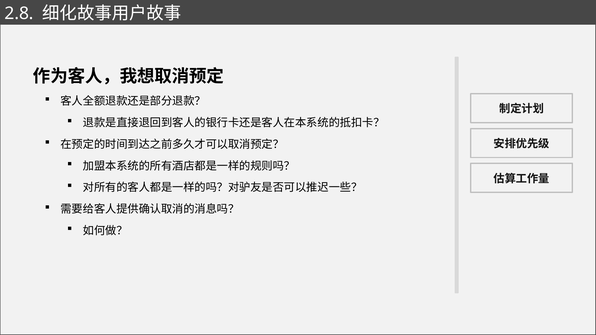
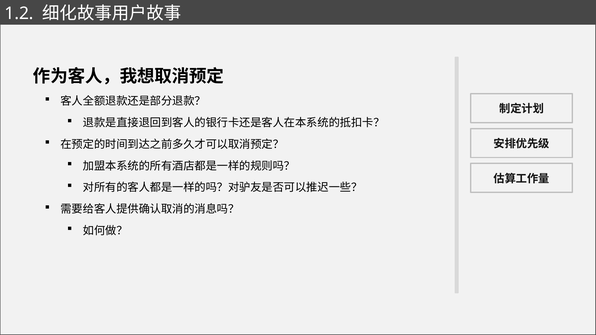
2.8: 2.8 -> 1.2
